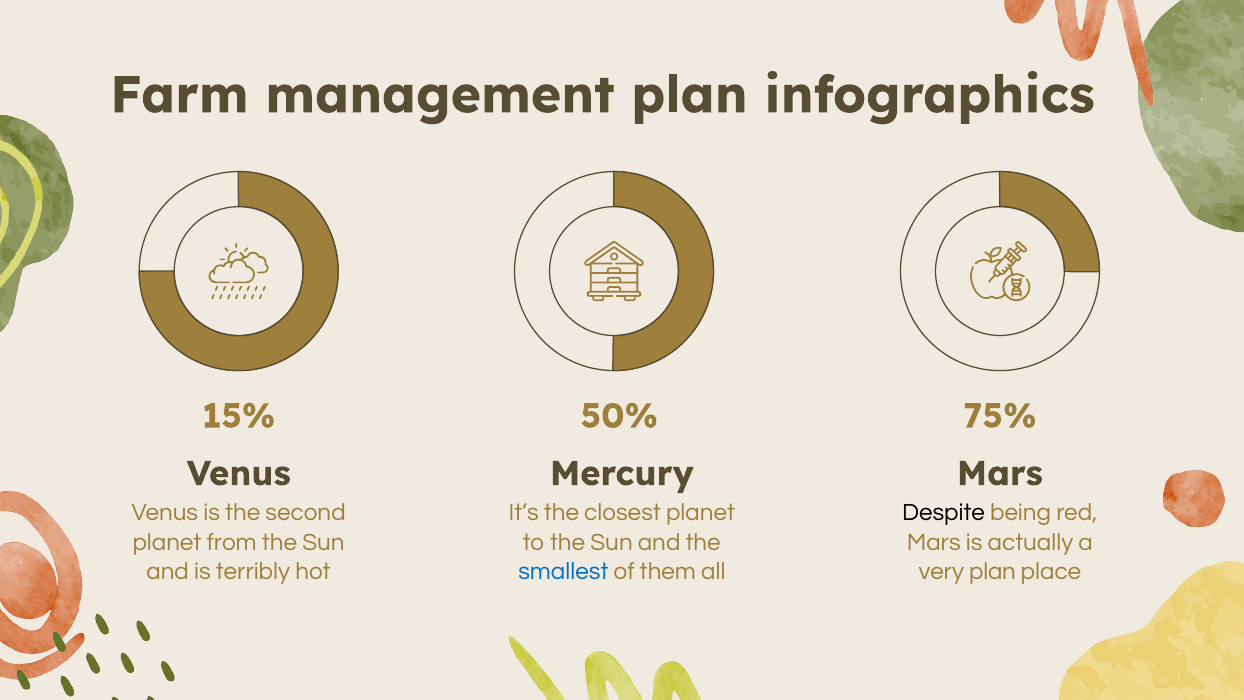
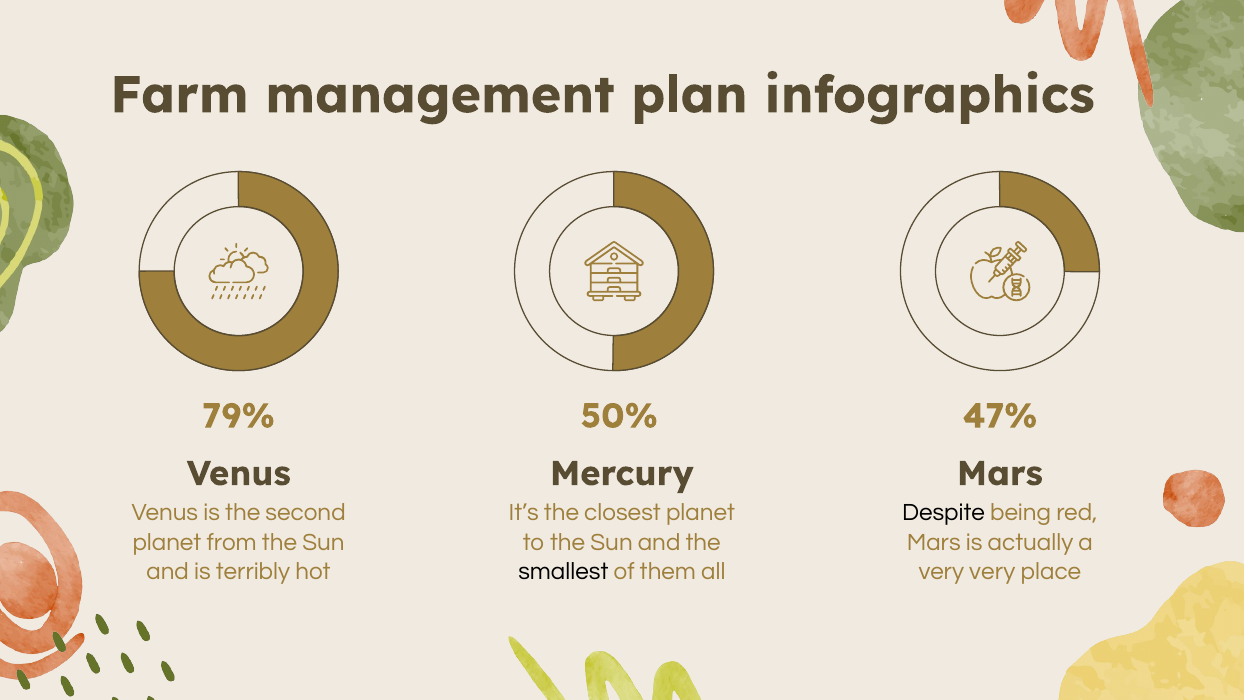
15%: 15% -> 79%
75%: 75% -> 47%
smallest colour: blue -> black
very plan: plan -> very
